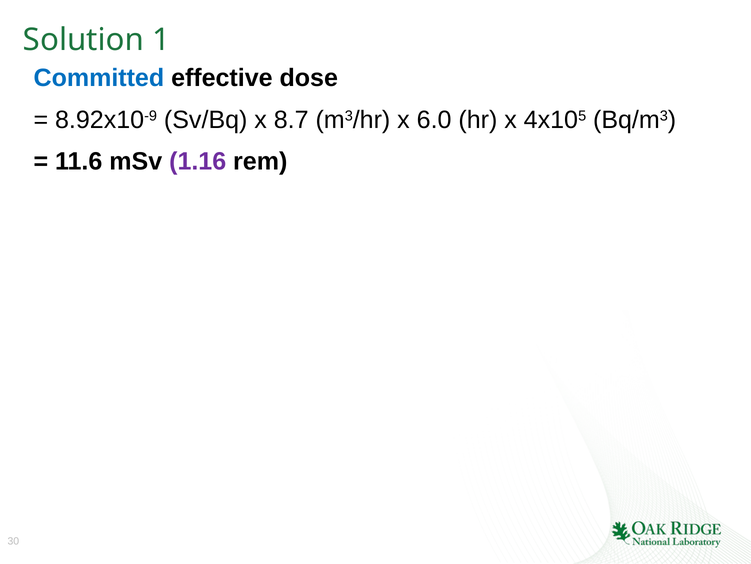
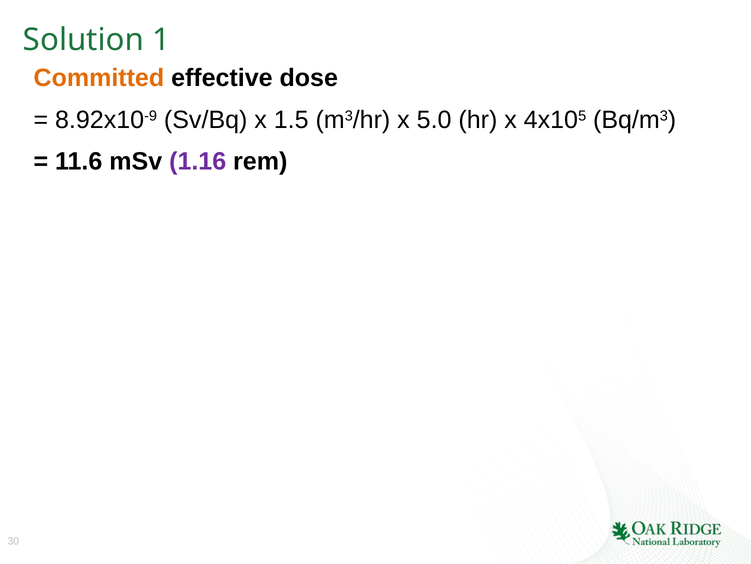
Committed colour: blue -> orange
8.7: 8.7 -> 1.5
6.0: 6.0 -> 5.0
